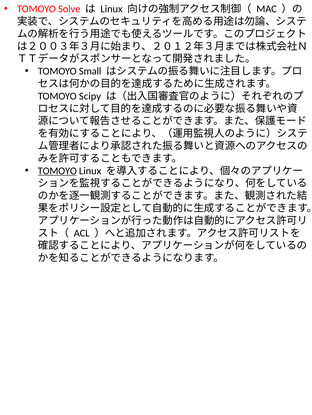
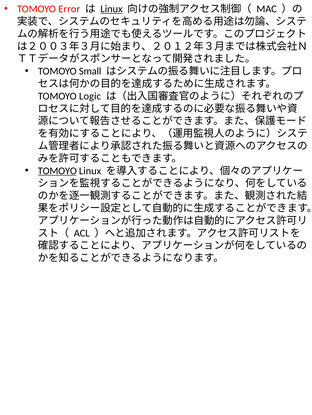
Solve: Solve -> Error
Linux at (111, 9) underline: none -> present
Scipy: Scipy -> Logic
